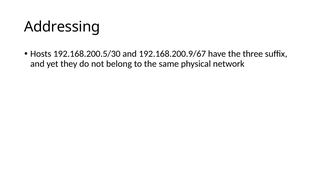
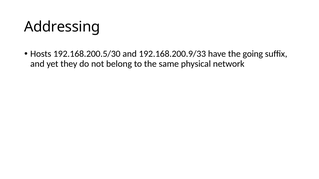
192.168.200.9/67: 192.168.200.9/67 -> 192.168.200.9/33
three: three -> going
